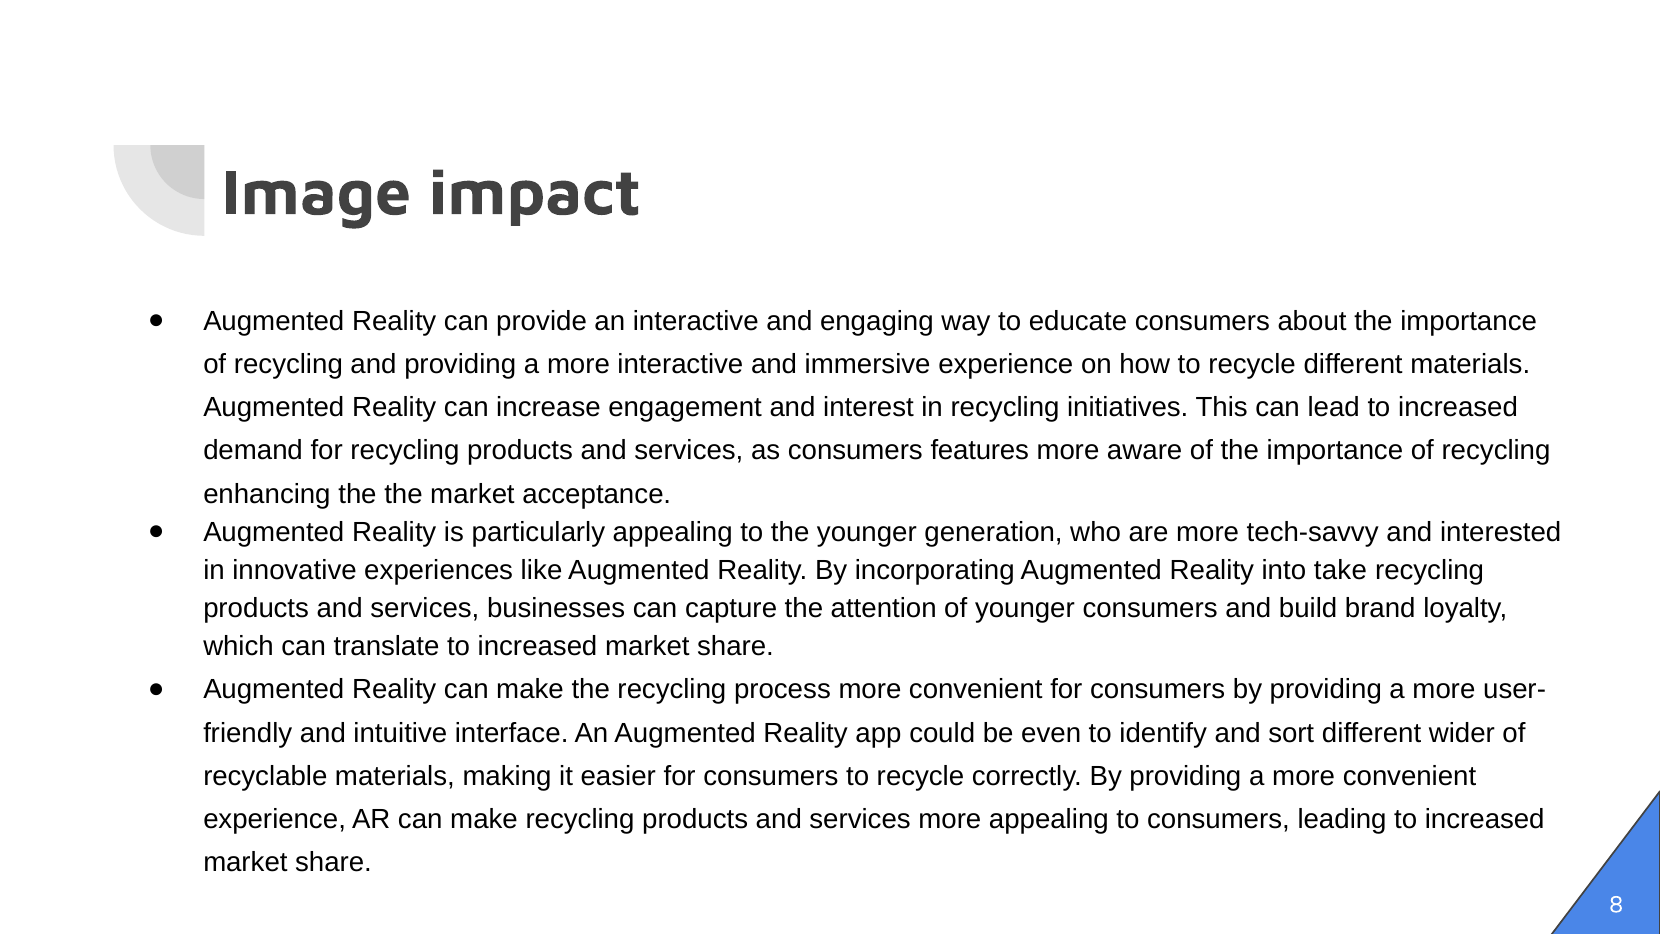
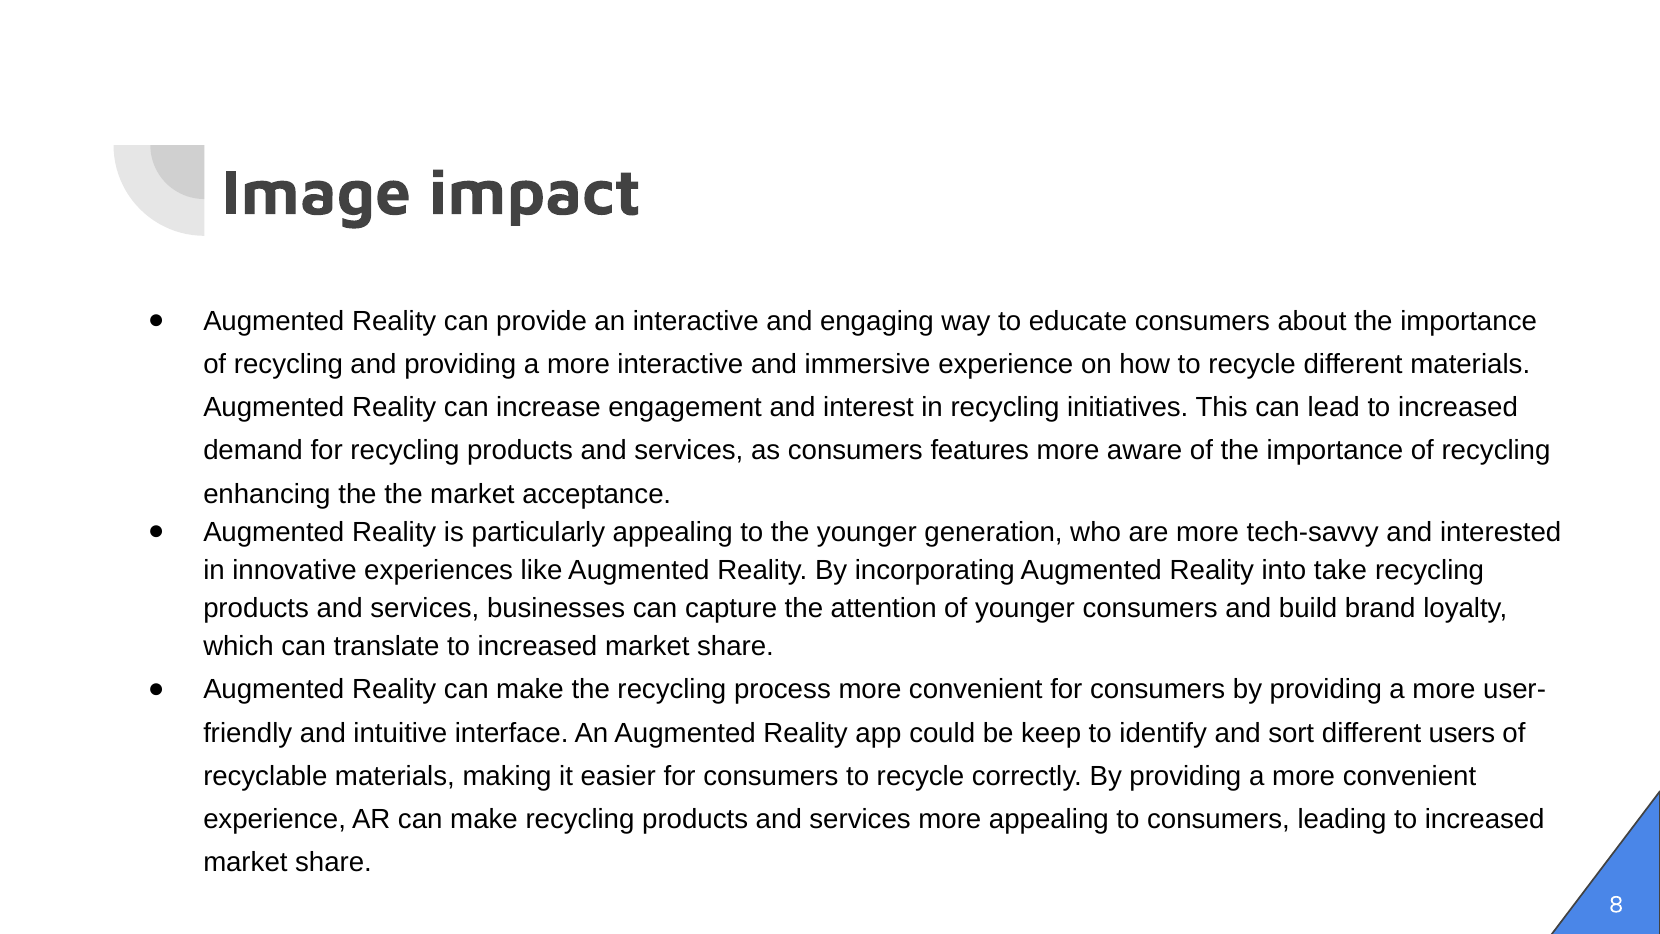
even: even -> keep
wider: wider -> users
